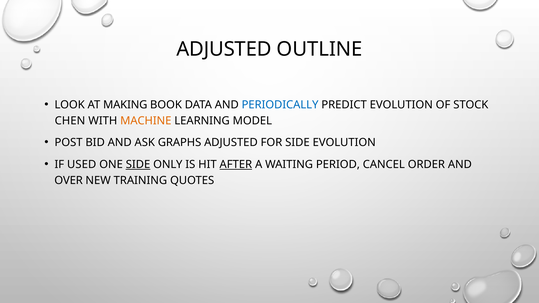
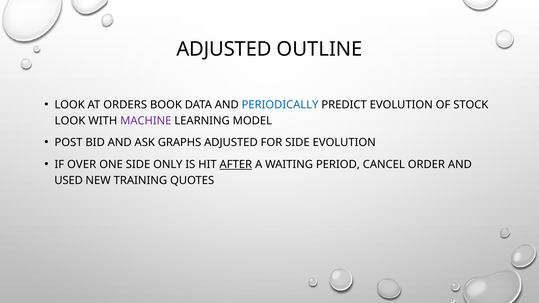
MAKING: MAKING -> ORDERS
CHEN at (70, 121): CHEN -> LOOK
MACHINE colour: orange -> purple
USED: USED -> OVER
SIDE at (138, 164) underline: present -> none
OVER: OVER -> USED
